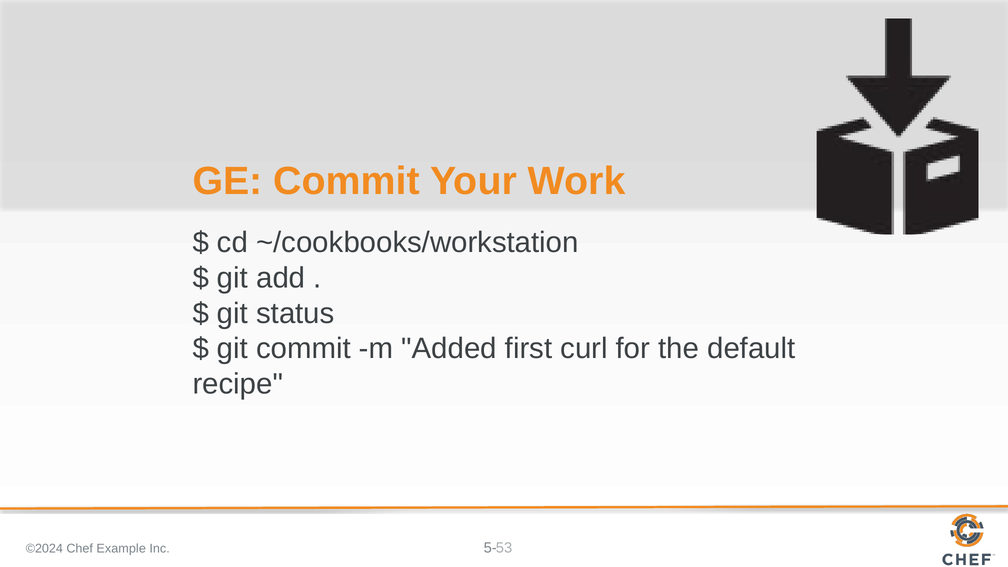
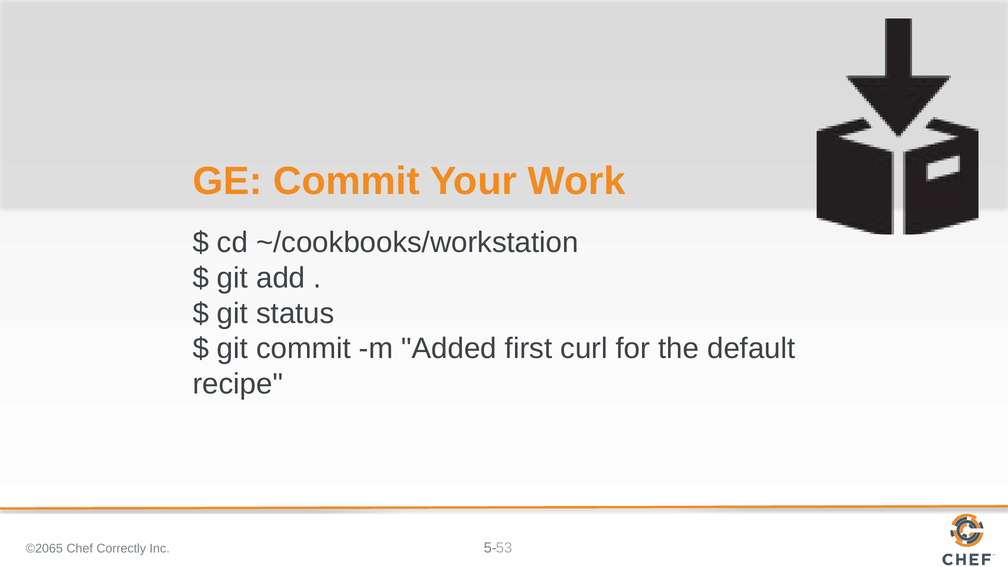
©2024: ©2024 -> ©2065
Example: Example -> Correctly
